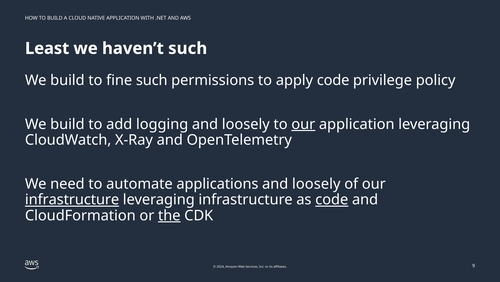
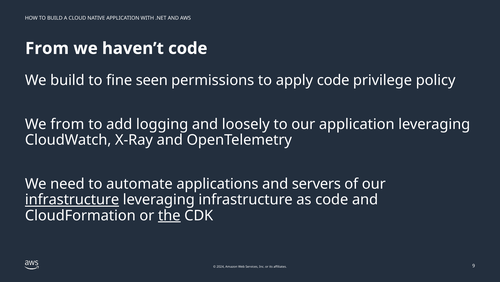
Least at (47, 48): Least -> From
haven’t such: such -> code
fine such: such -> seen
build at (67, 124): build -> from
our at (303, 124) underline: present -> none
loosely at (316, 183): loosely -> servers
code at (332, 199) underline: present -> none
